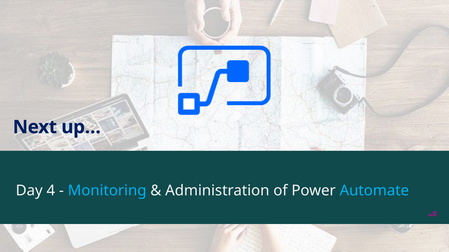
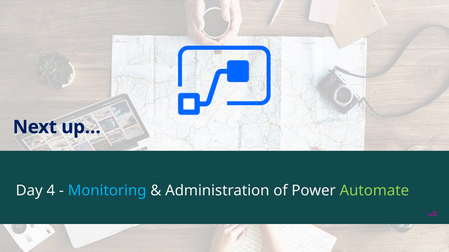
Automate colour: light blue -> light green
